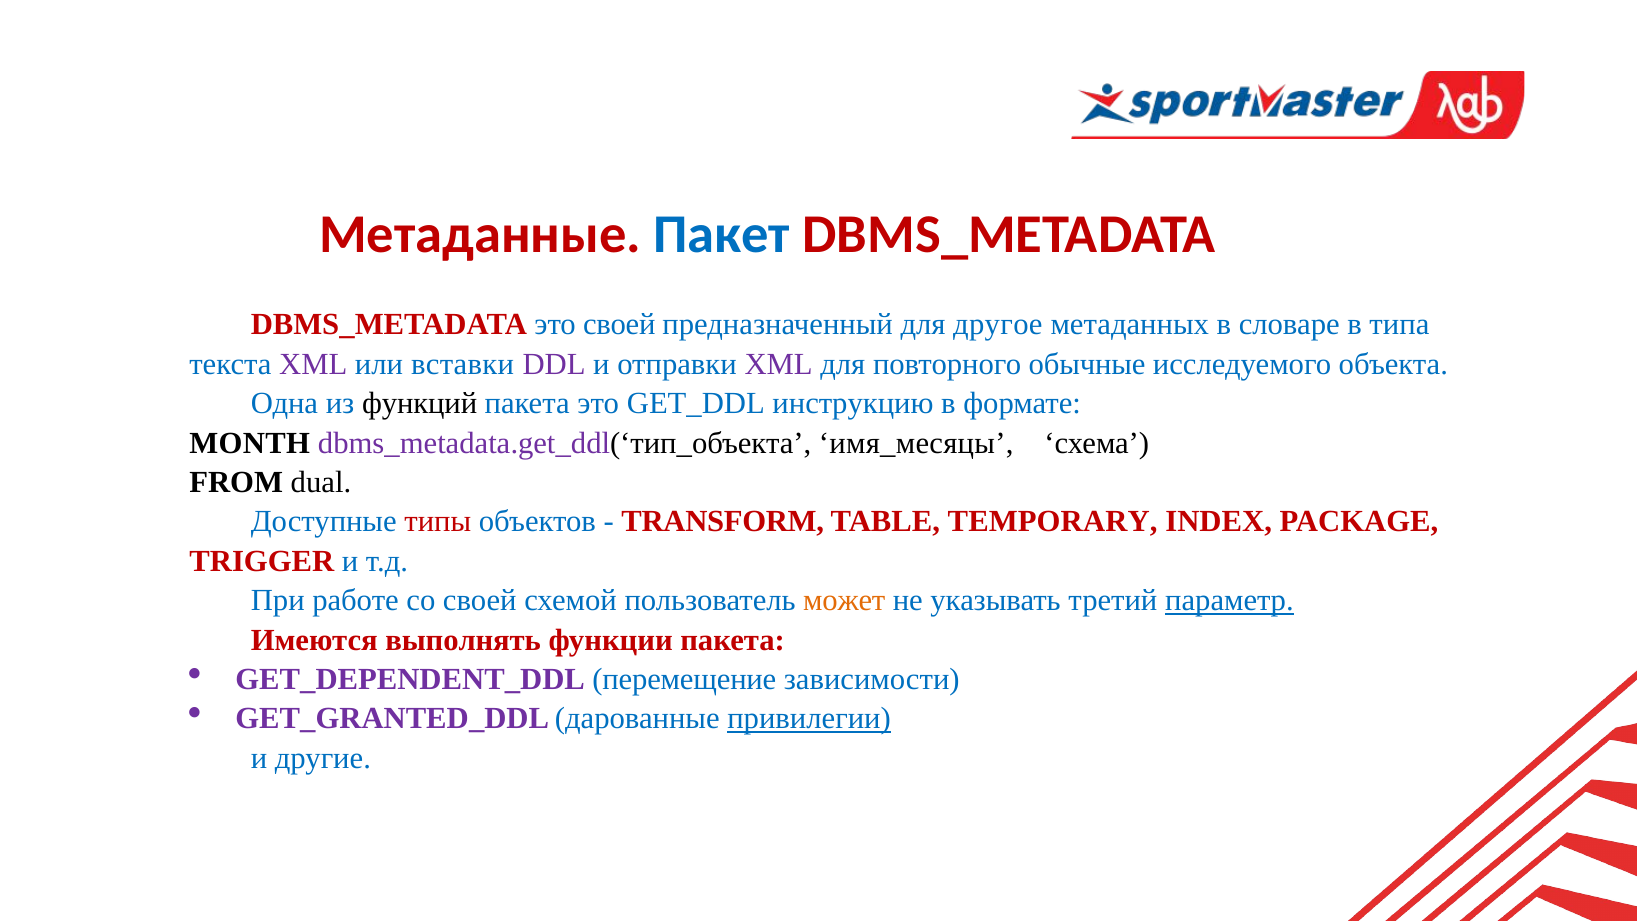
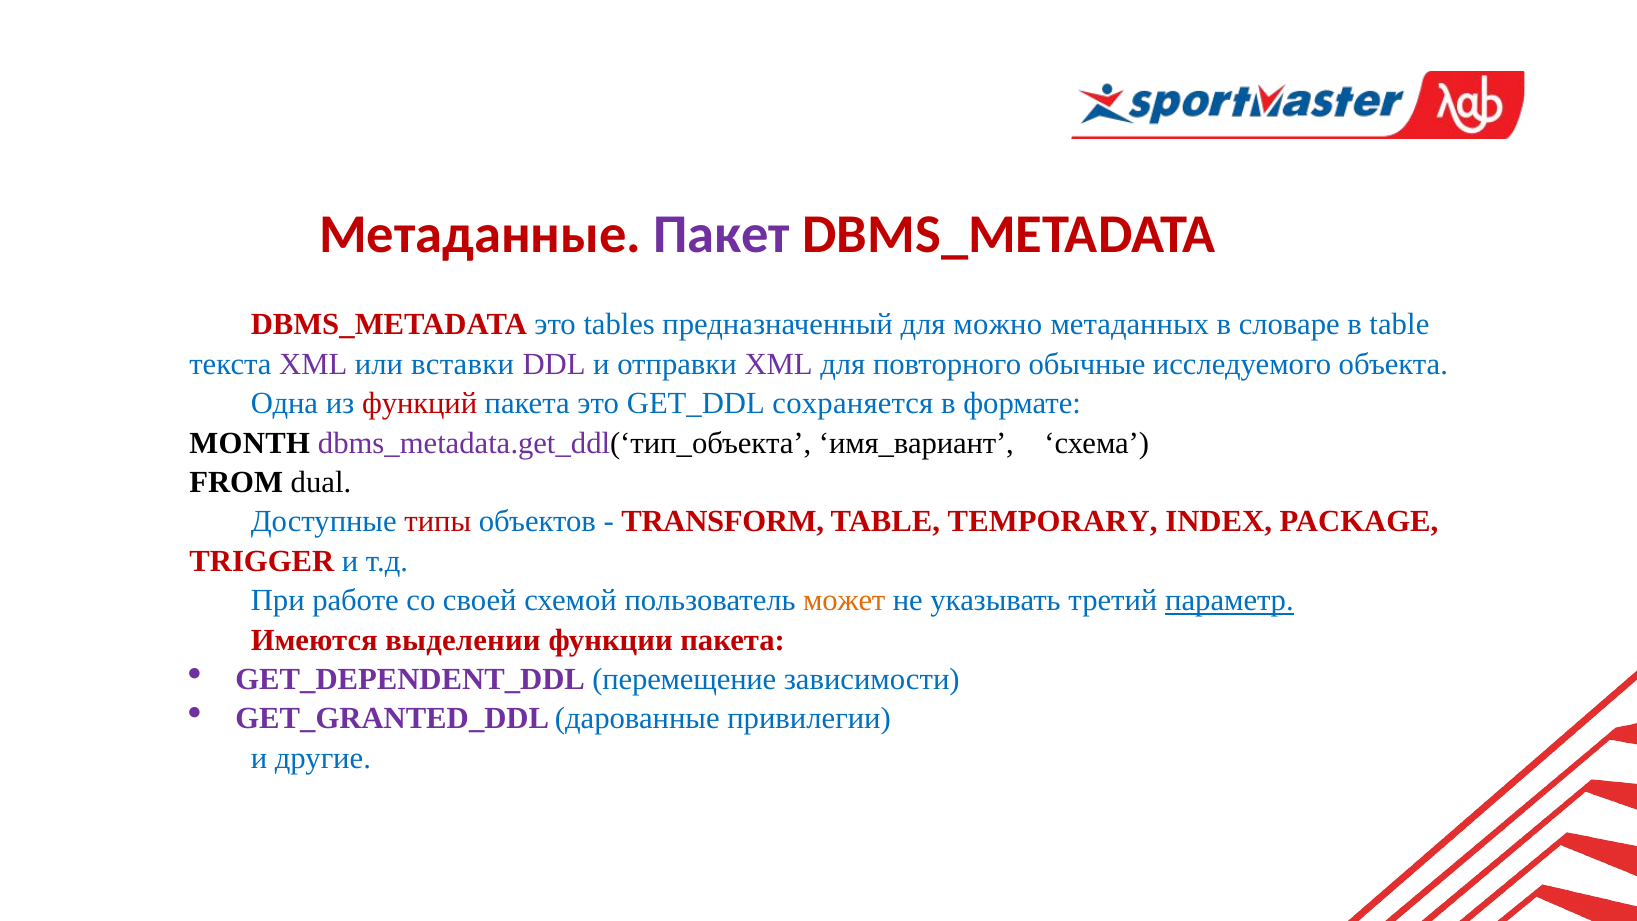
Пакет colour: blue -> purple
это своей: своей -> tables
другое: другое -> можно
в типа: типа -> table
функций colour: black -> red
инструкцию: инструкцию -> сохраняется
имя_месяцы: имя_месяцы -> имя_вариант
выполнять: выполнять -> выделении
привилегии underline: present -> none
